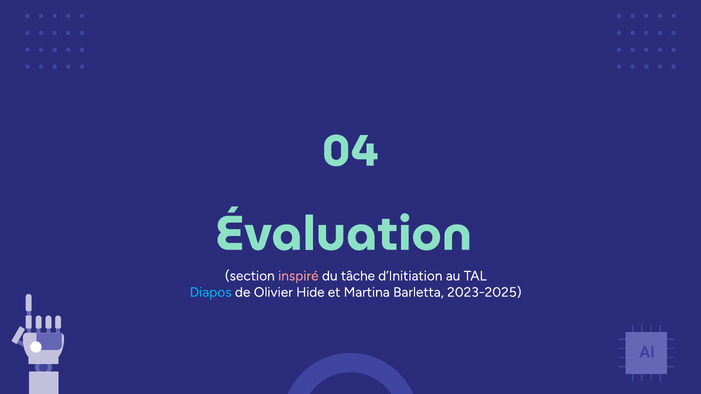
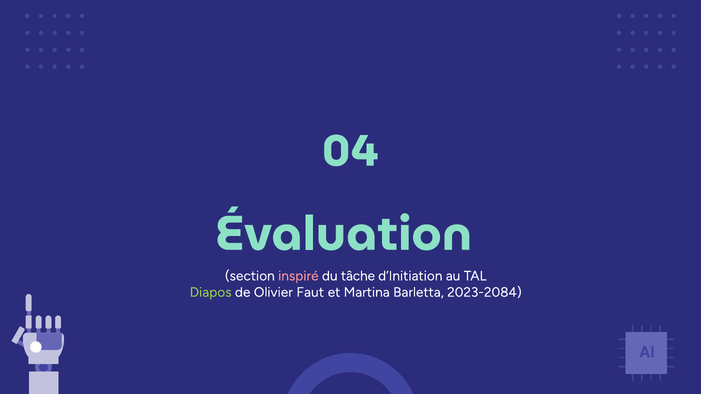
Diapos colour: light blue -> light green
Hide: Hide -> Faut
2023-2025: 2023-2025 -> 2023-2084
